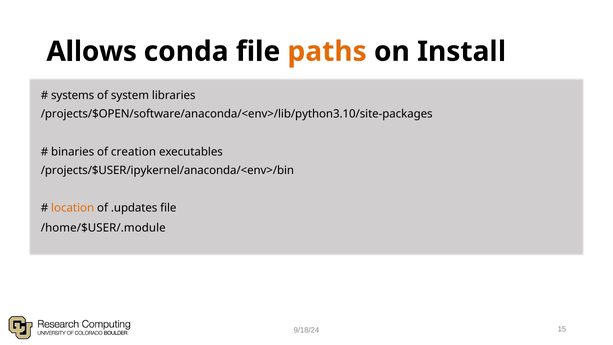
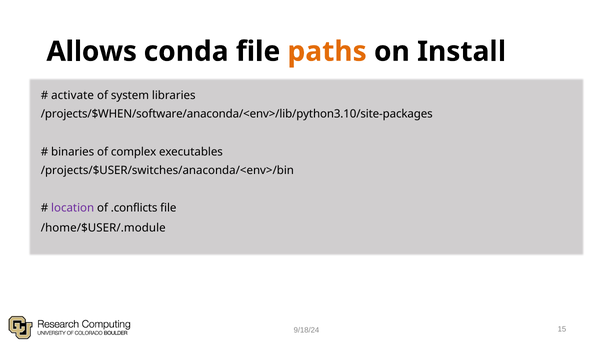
systems: systems -> activate
/projects/$OPEN/software/anaconda/<env>/lib/python3.10/site-packages: /projects/$OPEN/software/anaconda/<env>/lib/python3.10/site-packages -> /projects/$WHEN/software/anaconda/<env>/lib/python3.10/site-packages
creation: creation -> complex
/projects/$USER/ipykernel/anaconda/<env>/bin: /projects/$USER/ipykernel/anaconda/<env>/bin -> /projects/$USER/switches/anaconda/<env>/bin
location colour: orange -> purple
.updates: .updates -> .conflicts
